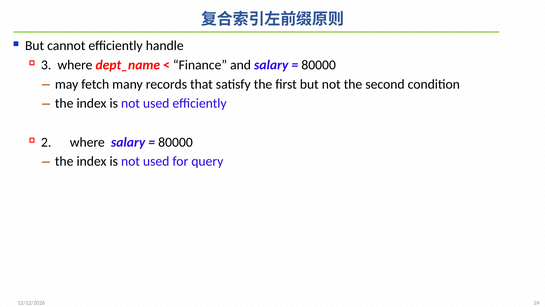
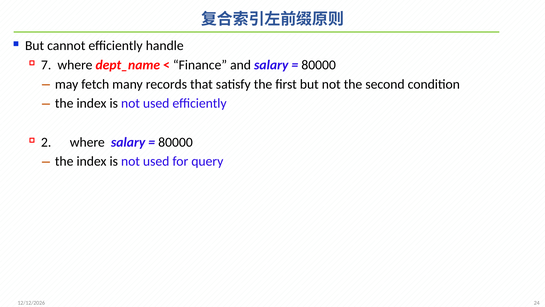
3: 3 -> 7
